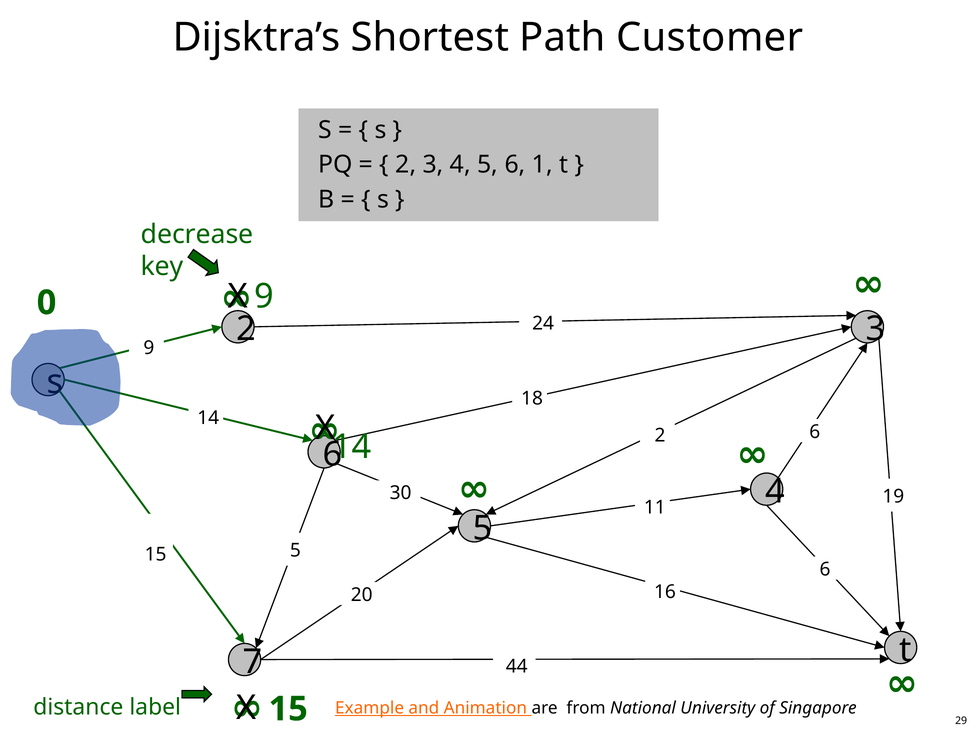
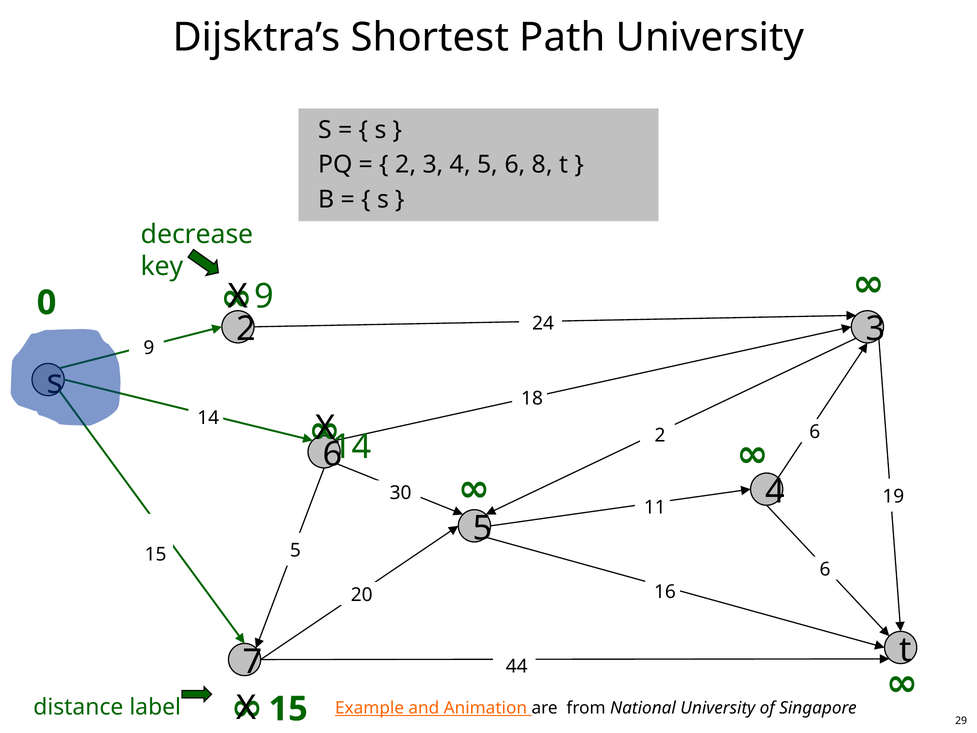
Path Customer: Customer -> University
1: 1 -> 8
